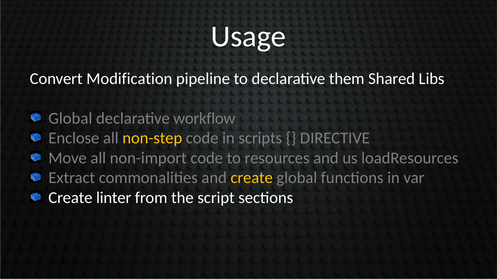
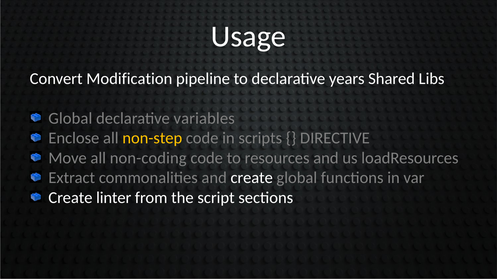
them: them -> years
workflow: workflow -> variables
non-import: non-import -> non-coding
create at (252, 178) colour: yellow -> white
